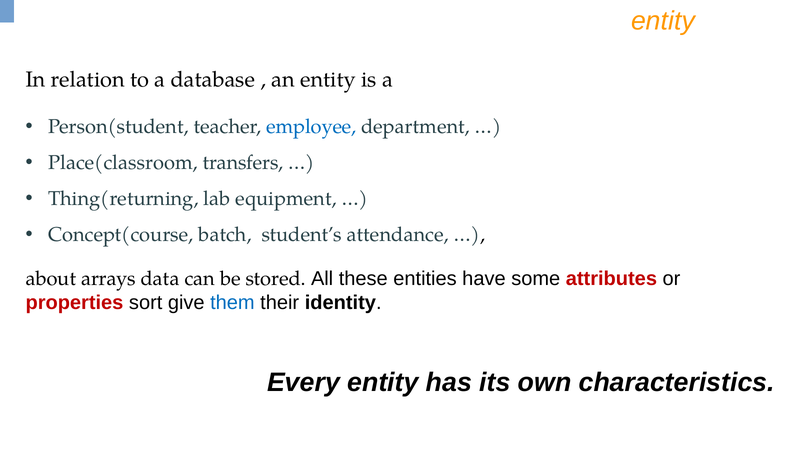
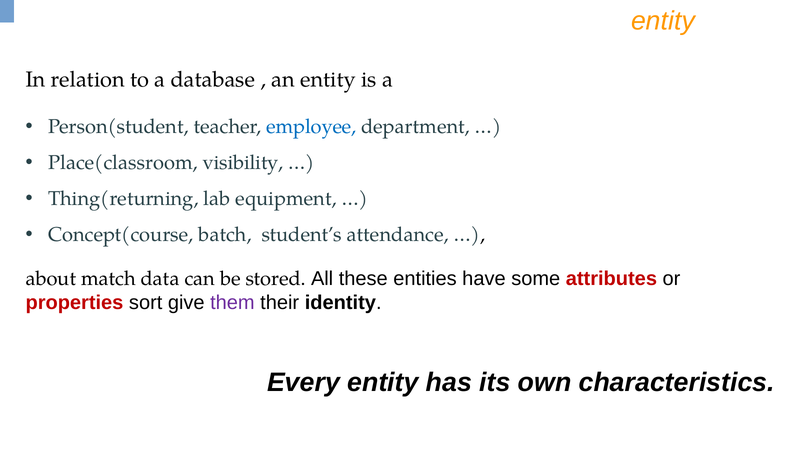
transfers: transfers -> visibility
arrays: arrays -> match
them colour: blue -> purple
